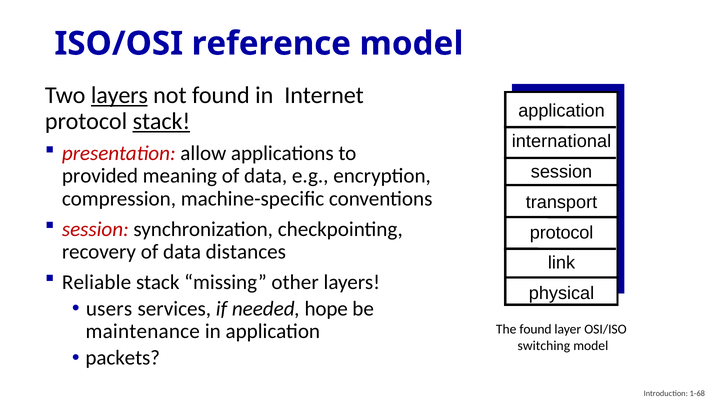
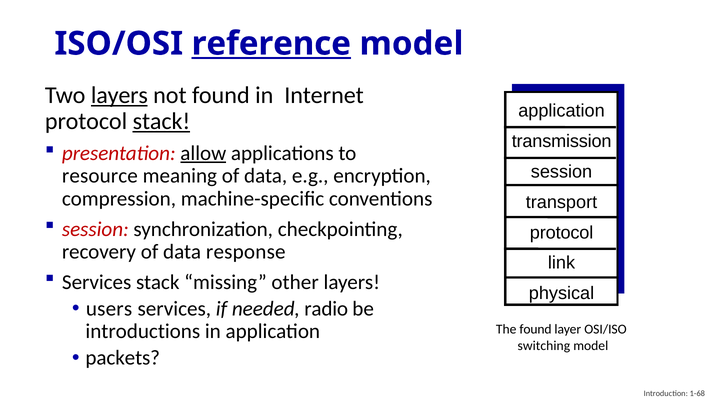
reference underline: none -> present
international: international -> transmission
allow underline: none -> present
provided: provided -> resource
distances: distances -> response
Reliable at (97, 282): Reliable -> Services
hope: hope -> radio
maintenance: maintenance -> introductions
